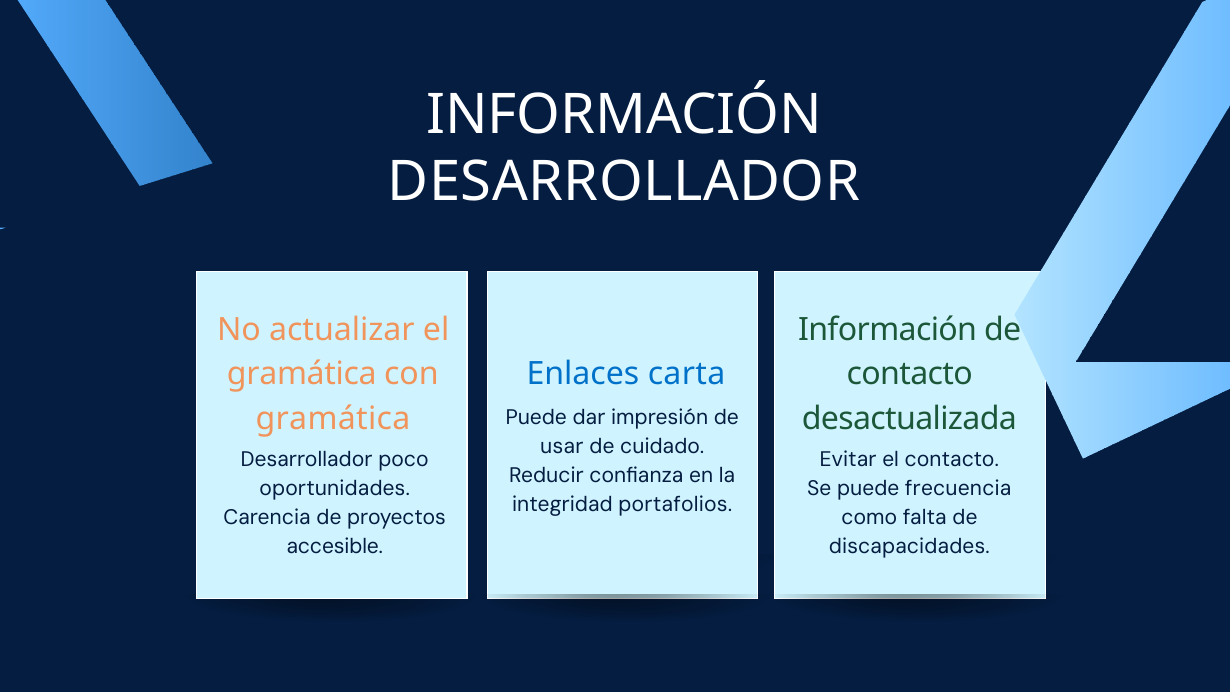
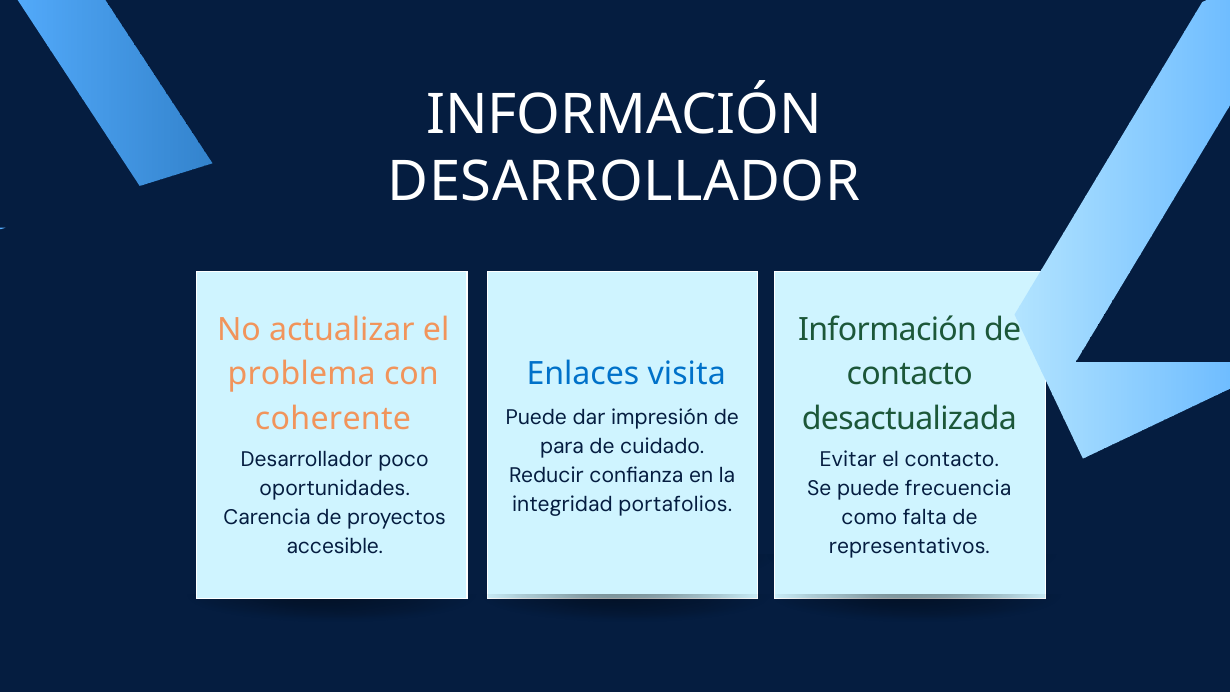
carta: carta -> visita
gramática at (302, 374): gramática -> problema
gramática at (333, 418): gramática -> coherente
usar: usar -> para
discapacidades: discapacidades -> representativos
